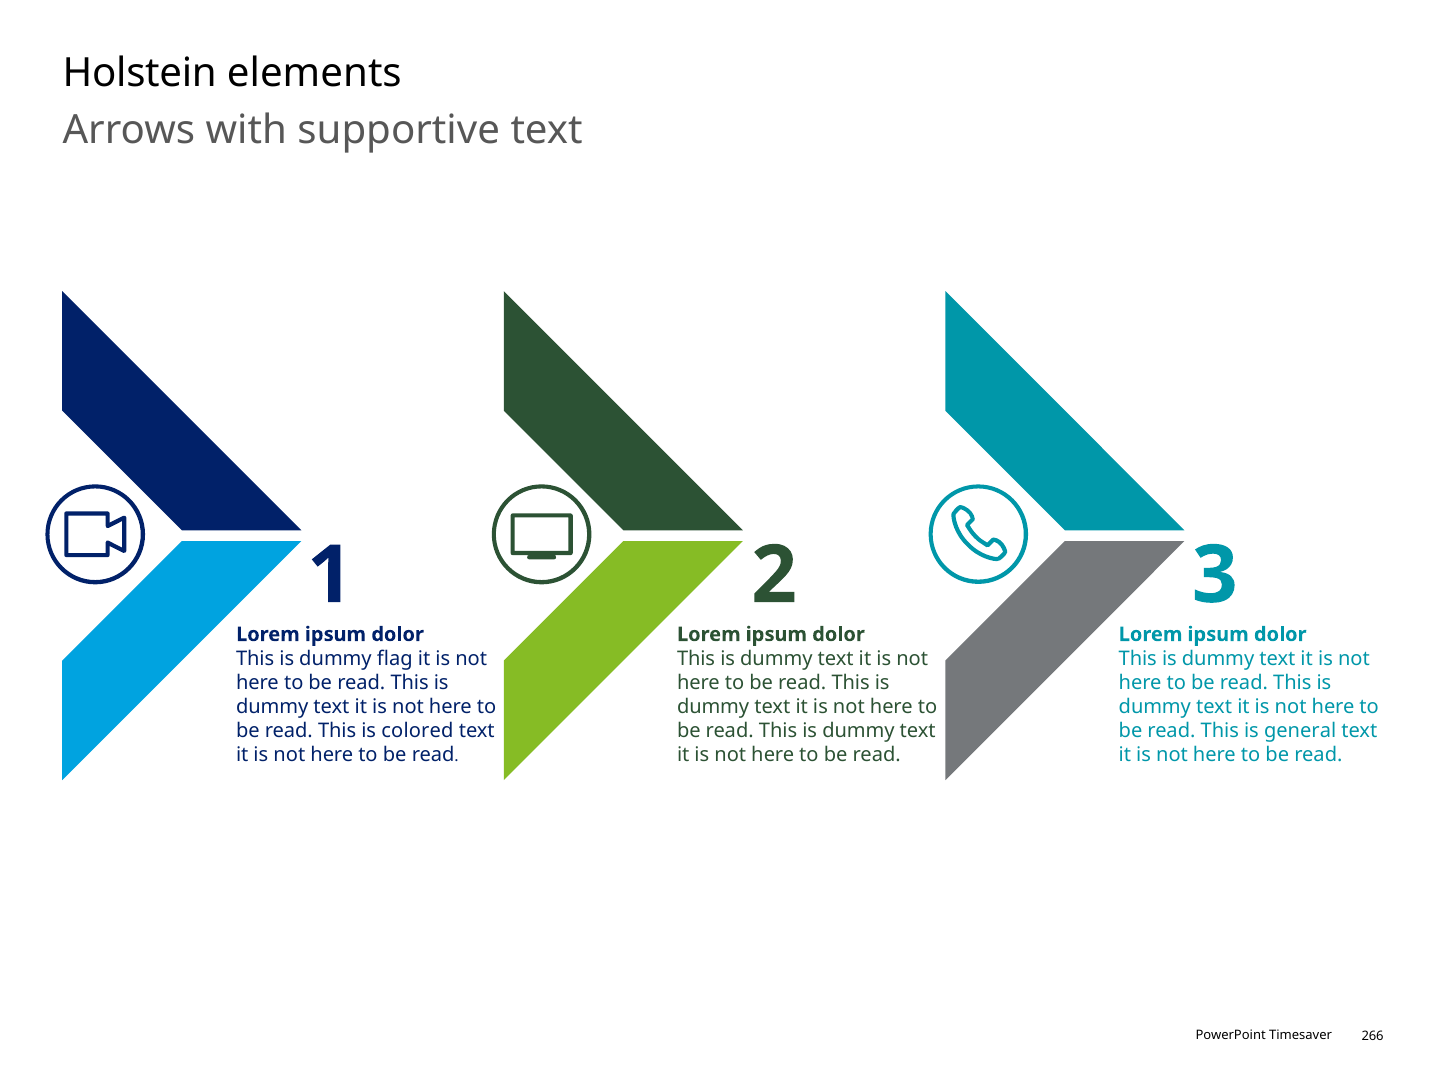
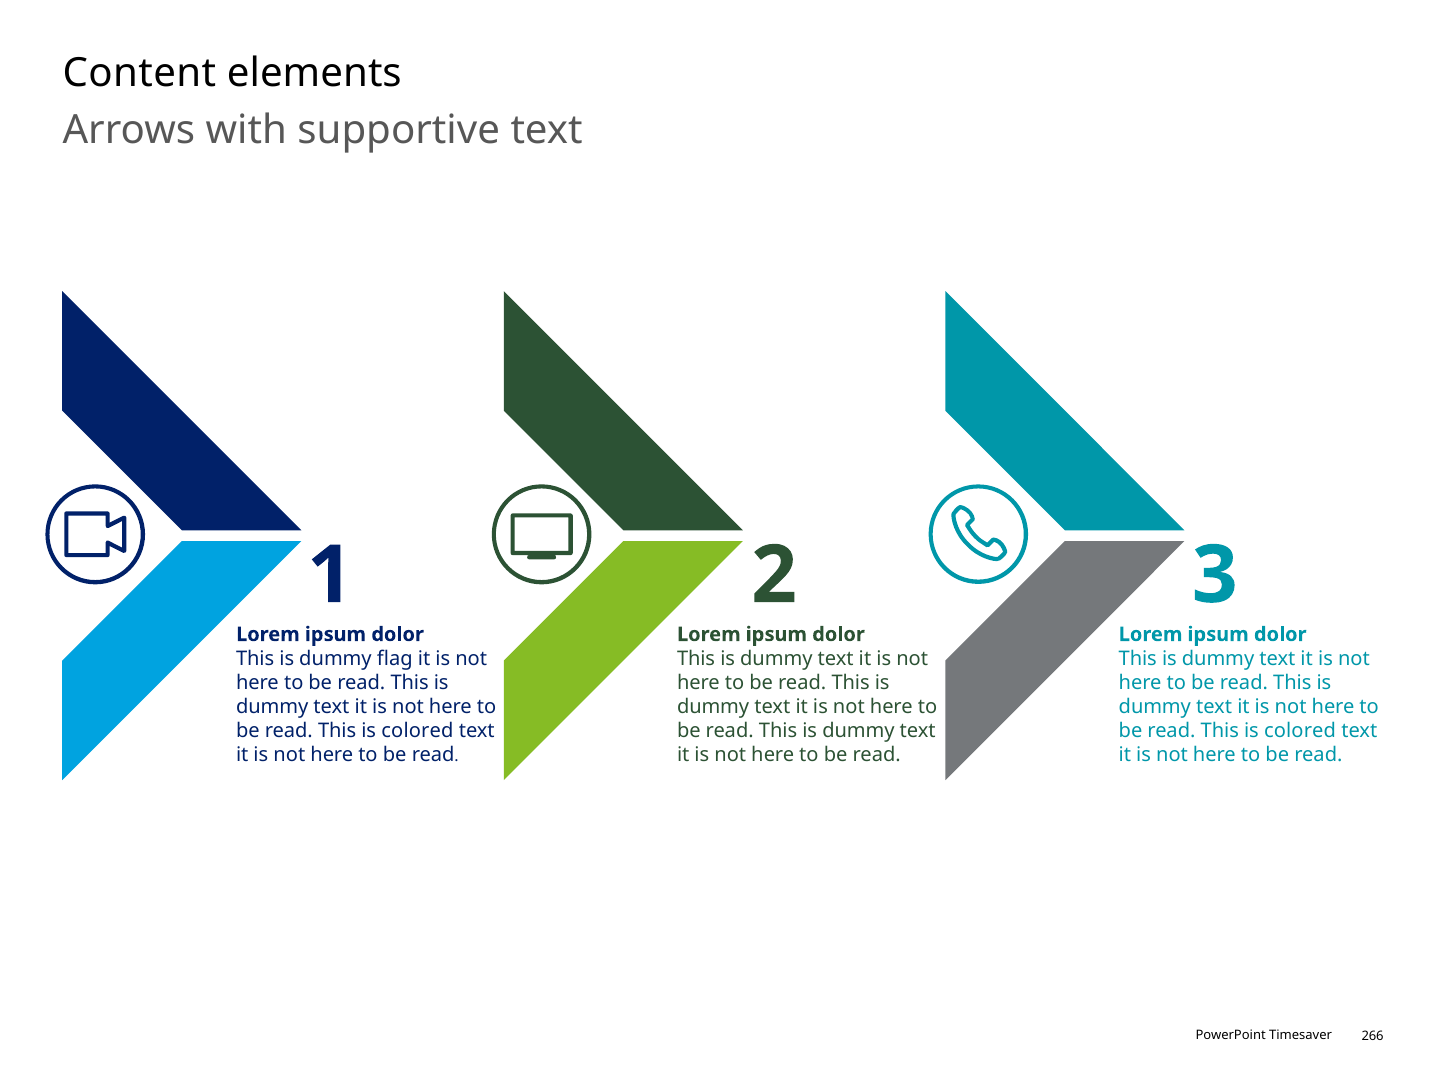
Holstein: Holstein -> Content
general at (1300, 731): general -> colored
